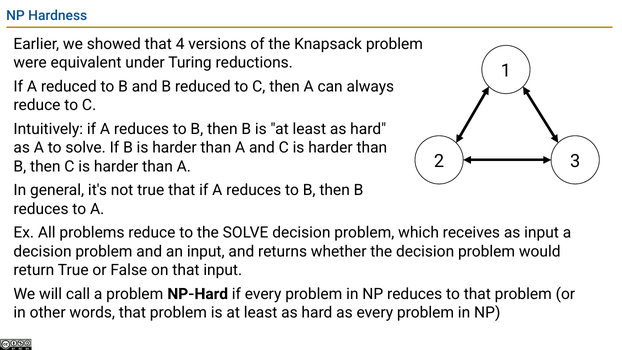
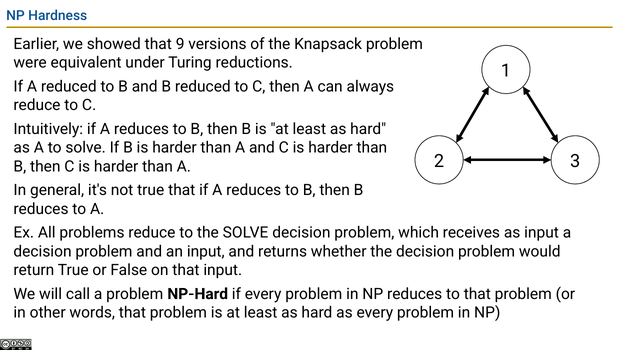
4: 4 -> 9
